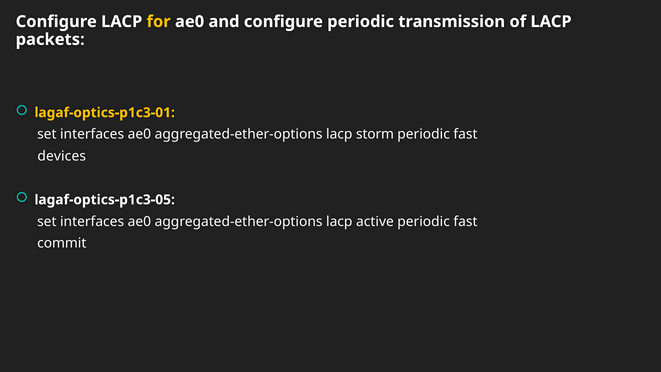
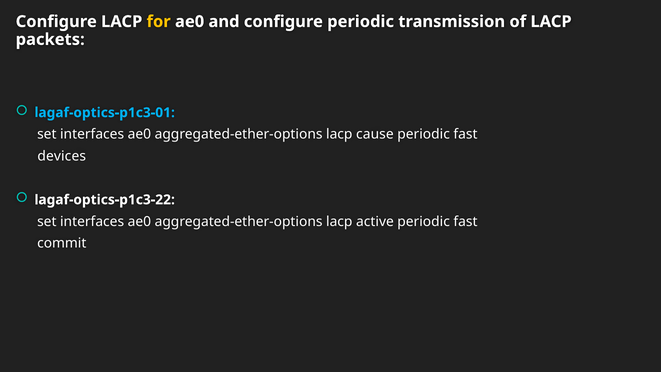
lagaf-optics-p1c3-01 colour: yellow -> light blue
storm: storm -> cause
lagaf-optics-p1c3-05: lagaf-optics-p1c3-05 -> lagaf-optics-p1c3-22
